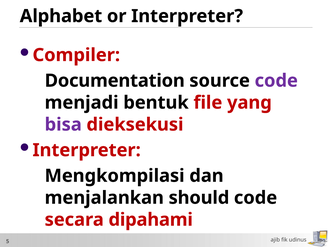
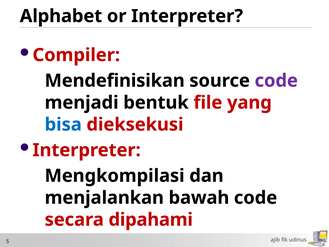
Documentation: Documentation -> Mendefinisikan
bisa colour: purple -> blue
should: should -> bawah
